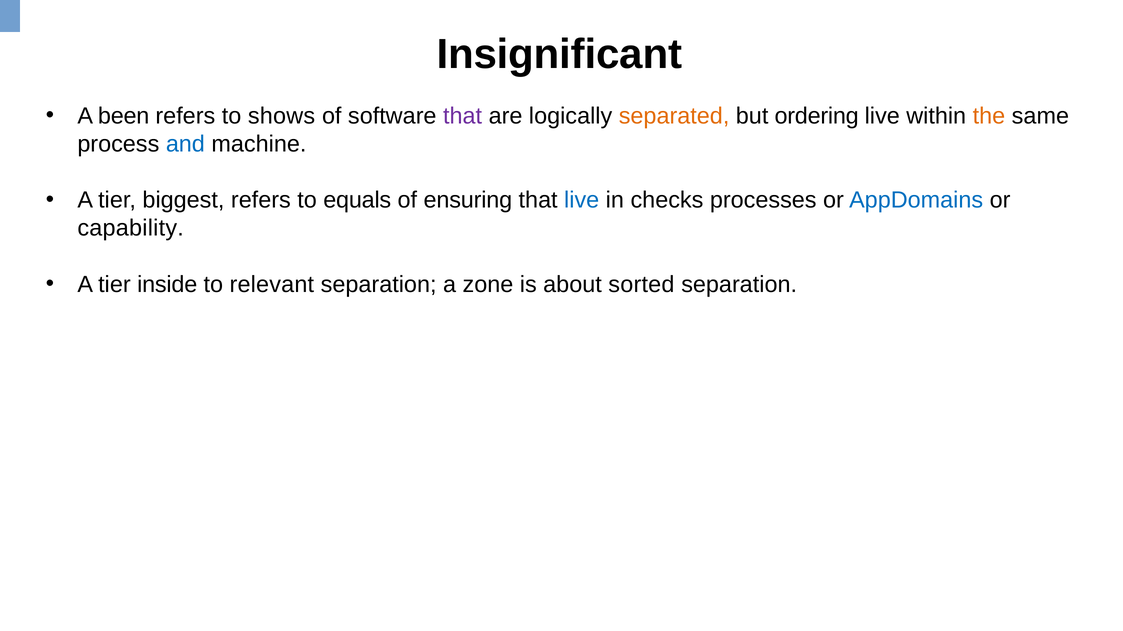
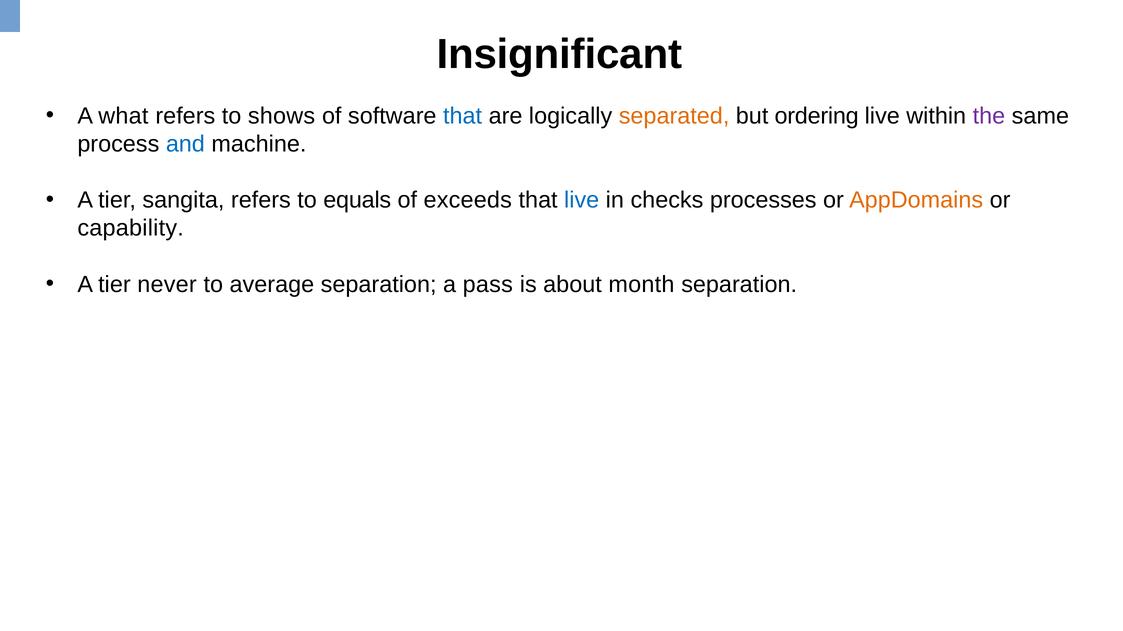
been: been -> what
that at (463, 116) colour: purple -> blue
the colour: orange -> purple
biggest: biggest -> sangita
ensuring: ensuring -> exceeds
AppDomains colour: blue -> orange
inside: inside -> never
relevant: relevant -> average
zone: zone -> pass
sorted: sorted -> month
